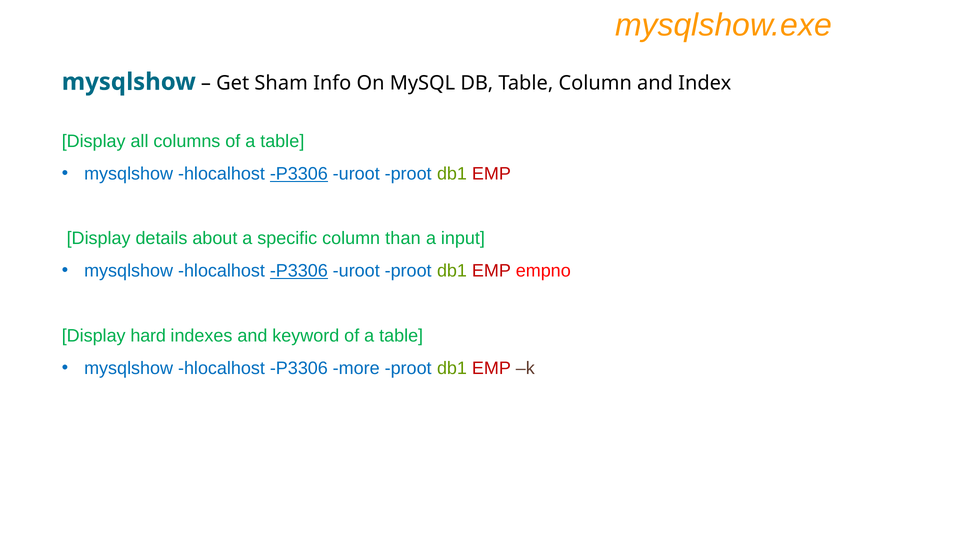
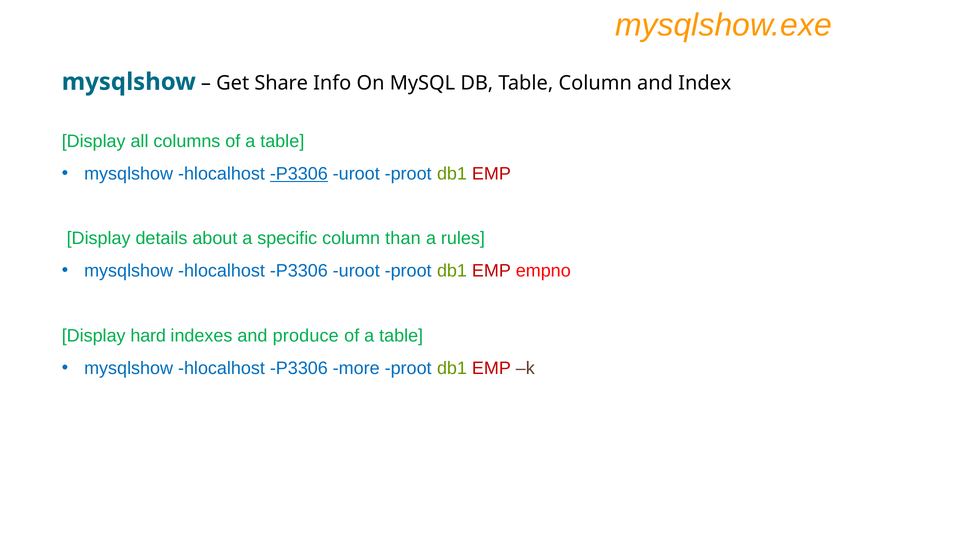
Sham: Sham -> Share
input: input -> rules
P3306 at (299, 271) underline: present -> none
keyword: keyword -> produce
